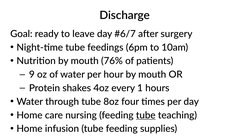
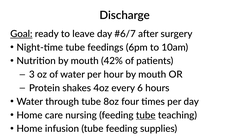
Goal underline: none -> present
76%: 76% -> 42%
9: 9 -> 3
1: 1 -> 6
